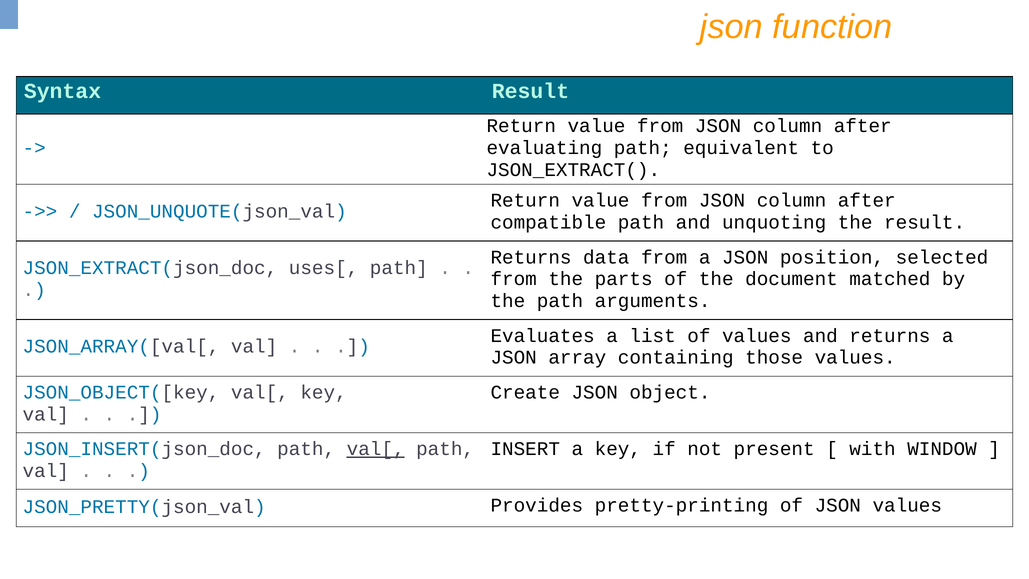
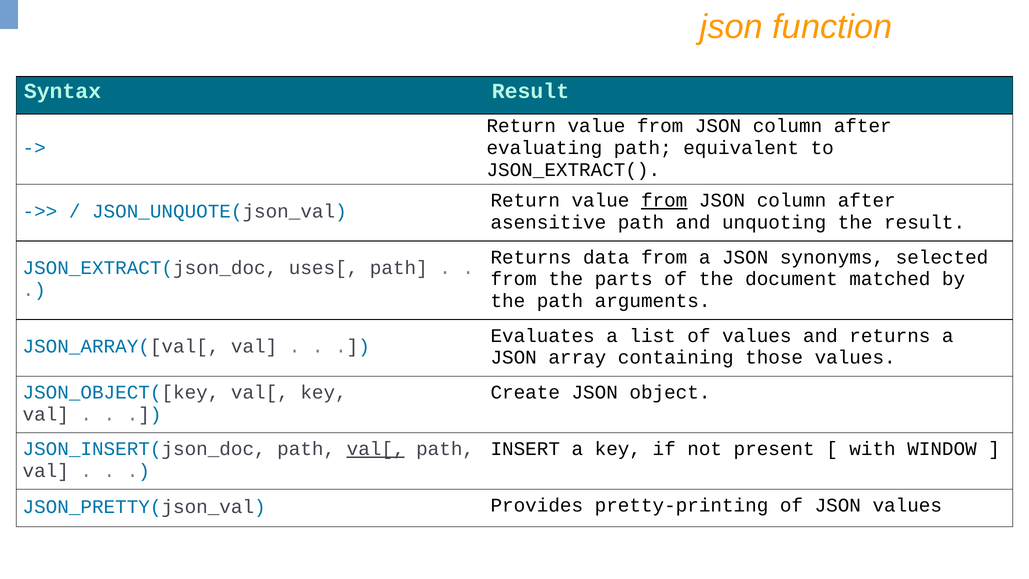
from at (664, 200) underline: none -> present
compatible: compatible -> asensitive
position: position -> synonyms
